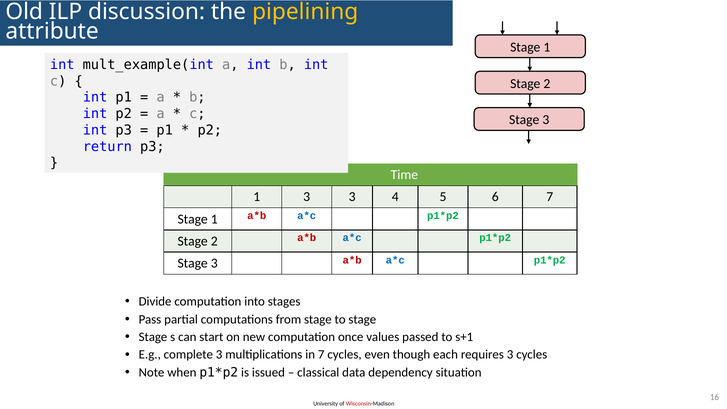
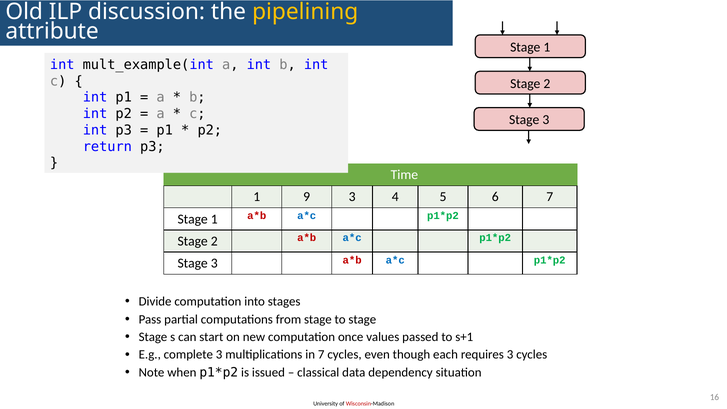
1 3: 3 -> 9
